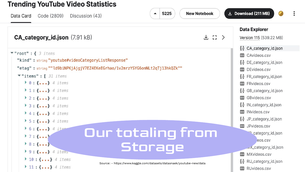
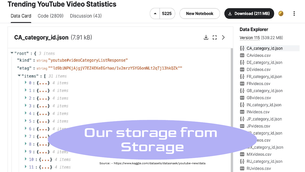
Our totaling: totaling -> storage
